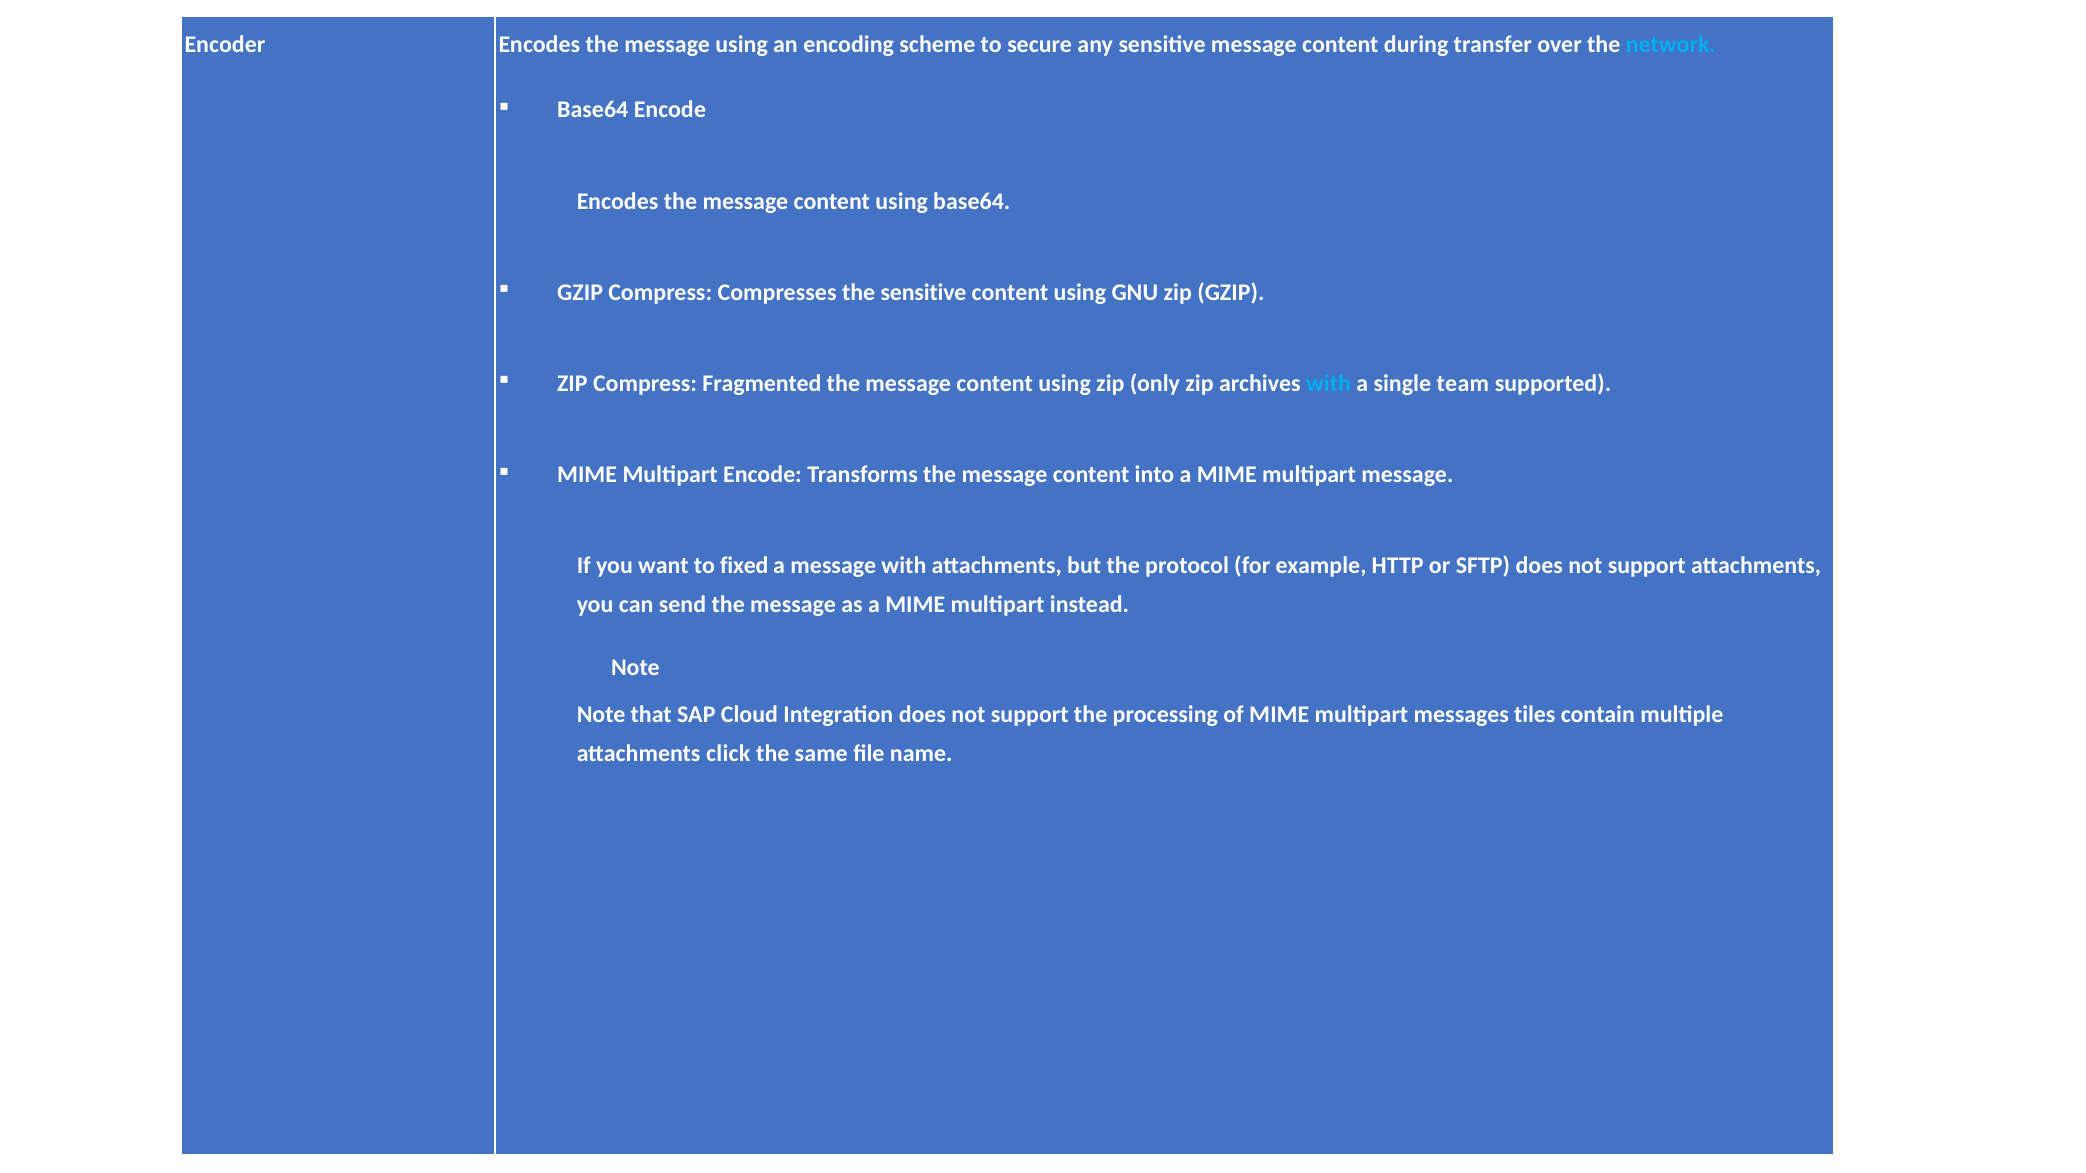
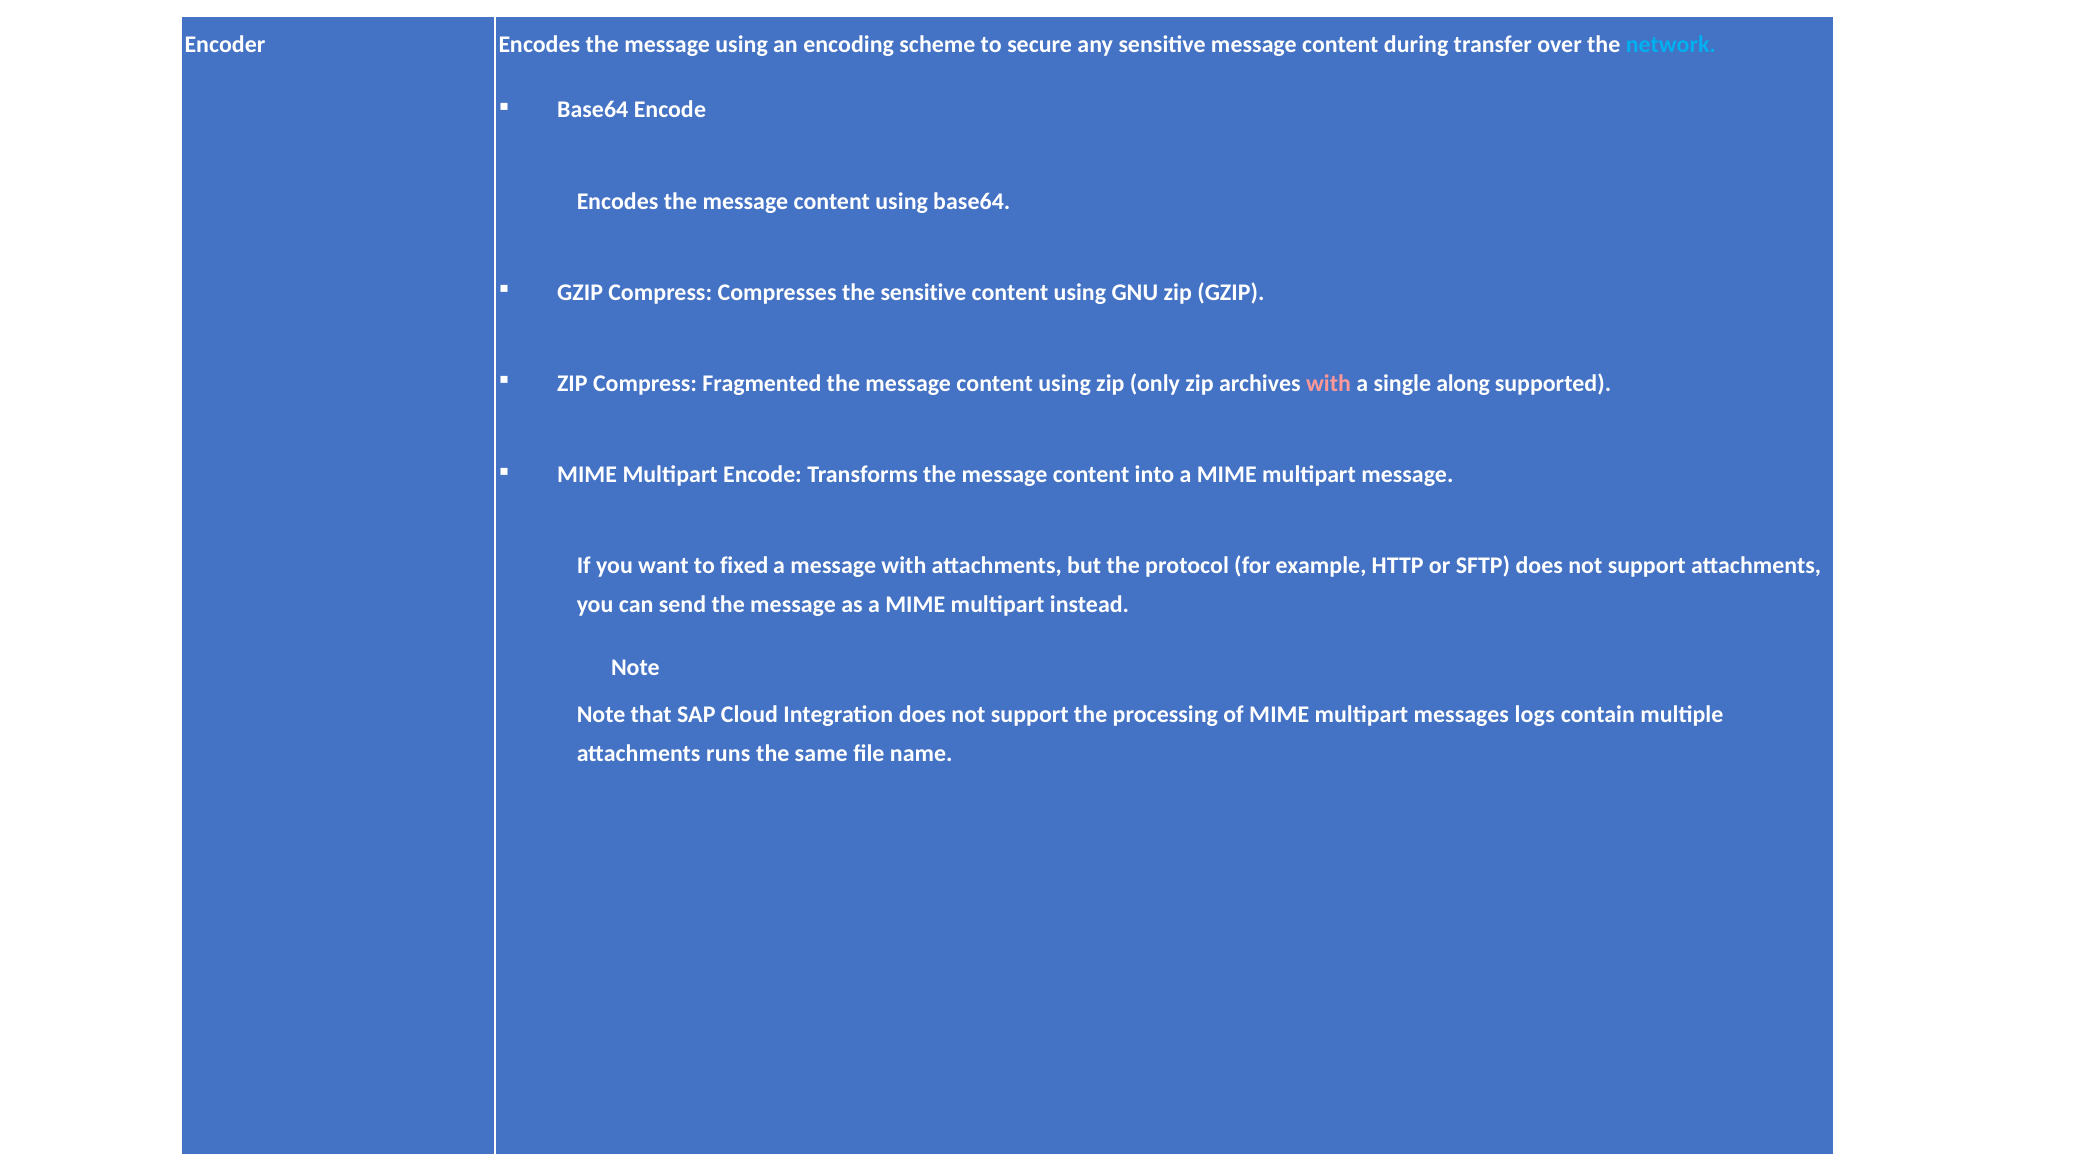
with at (1329, 384) colour: light blue -> pink
team: team -> along
tiles: tiles -> logs
click: click -> runs
